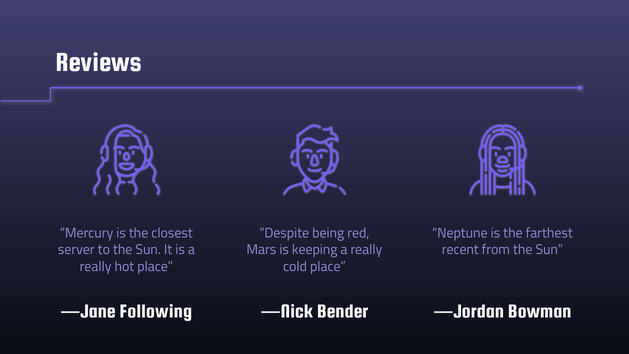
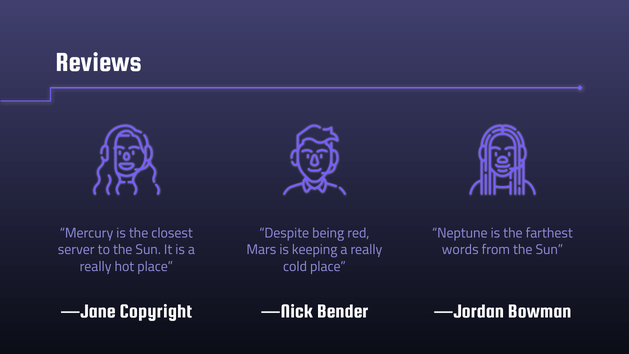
recent: recent -> words
Following: Following -> Copyright
